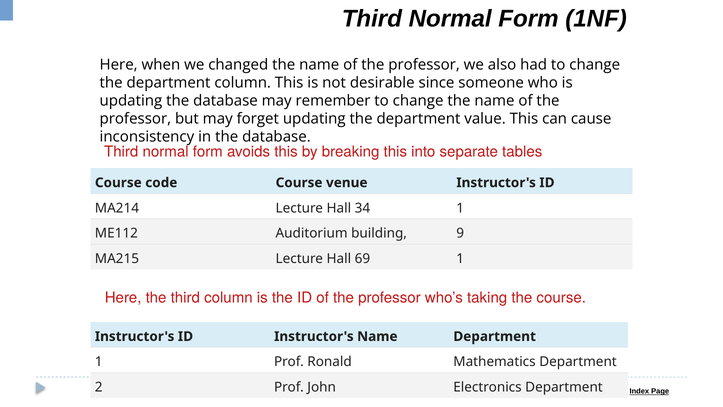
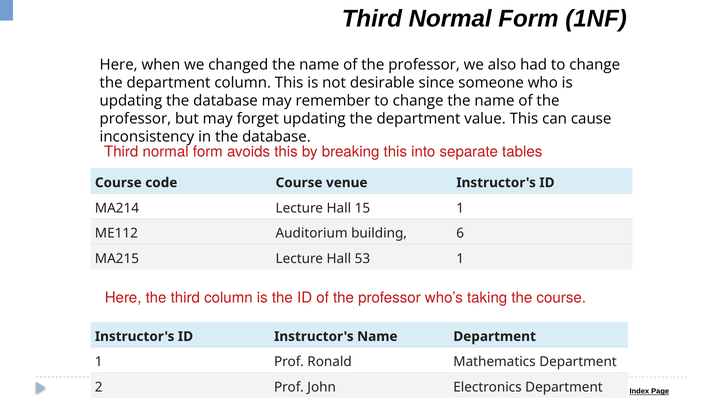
34: 34 -> 15
9: 9 -> 6
69: 69 -> 53
